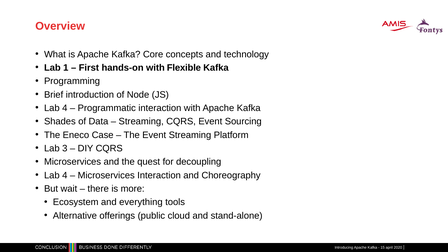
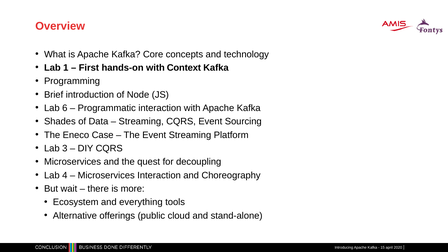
Flexible: Flexible -> Context
4 at (65, 108): 4 -> 6
